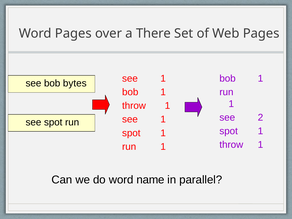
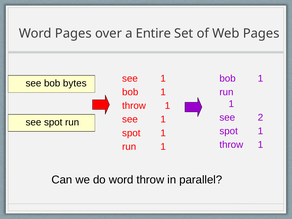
There: There -> Entire
word name: name -> throw
